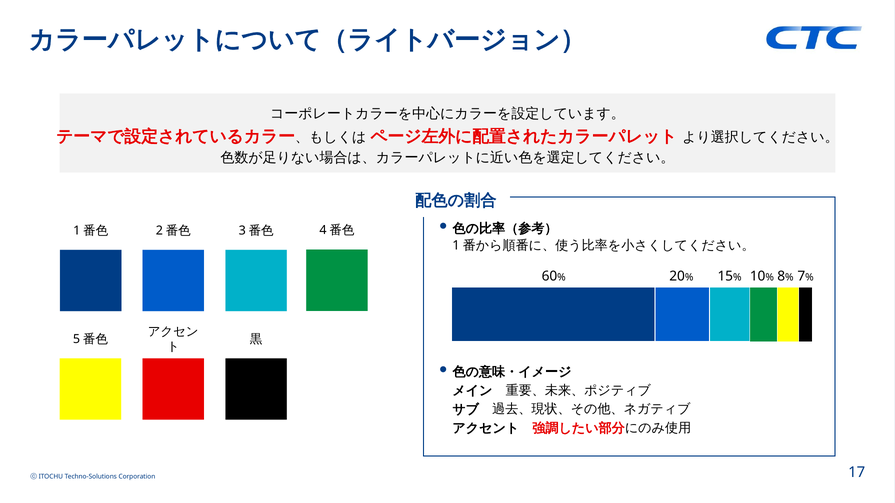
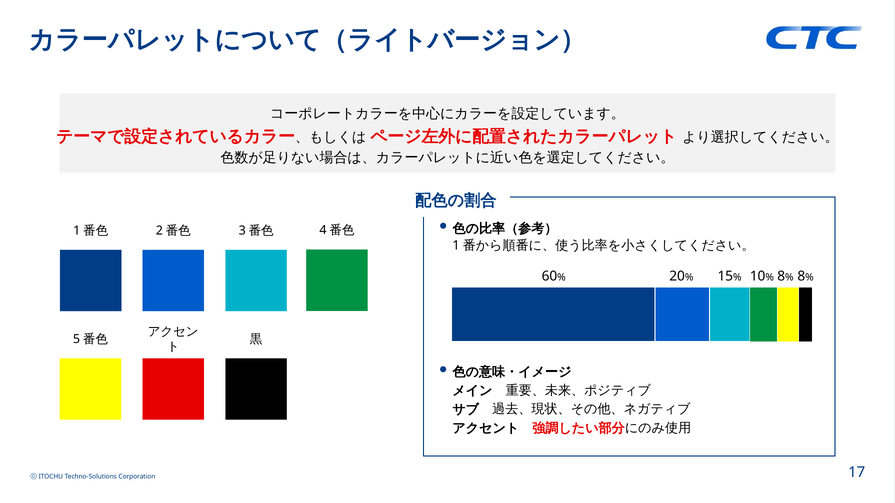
7 at (801, 276): 7 -> 8
